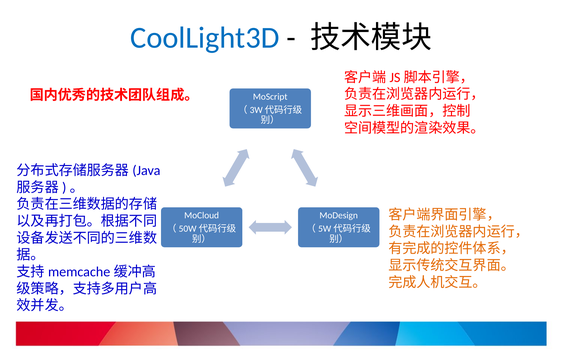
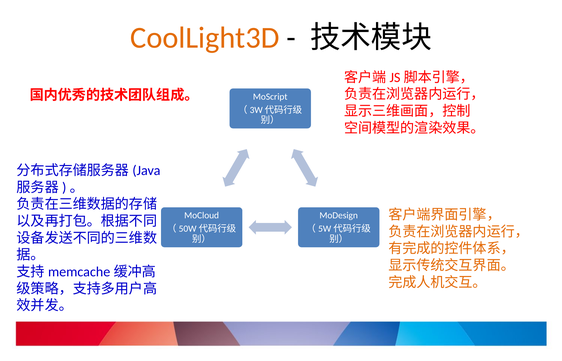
CoolLight3D colour: blue -> orange
